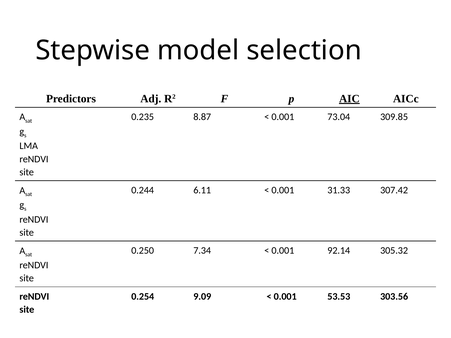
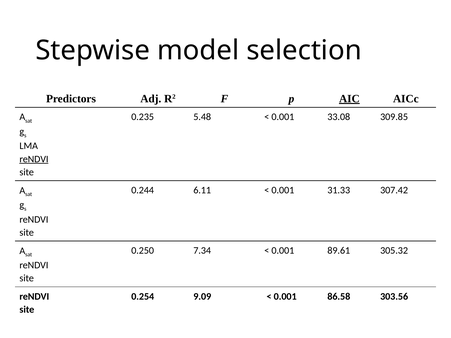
8.87: 8.87 -> 5.48
73.04: 73.04 -> 33.08
reNDVI at (34, 159) underline: none -> present
92.14: 92.14 -> 89.61
53.53: 53.53 -> 86.58
